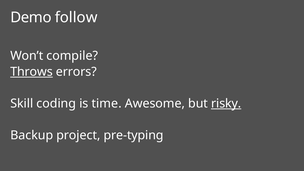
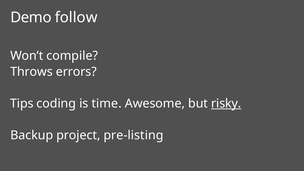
Throws underline: present -> none
Skill: Skill -> Tips
pre-typing: pre-typing -> pre-listing
